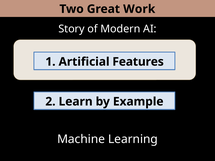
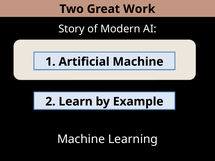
Artificial Features: Features -> Machine
